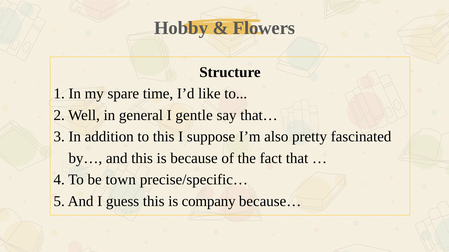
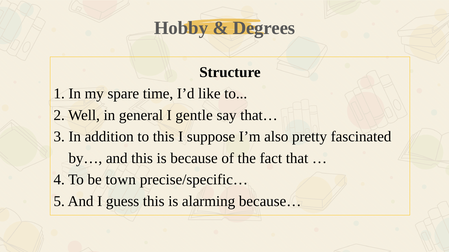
Flowers: Flowers -> Degrees
company: company -> alarming
